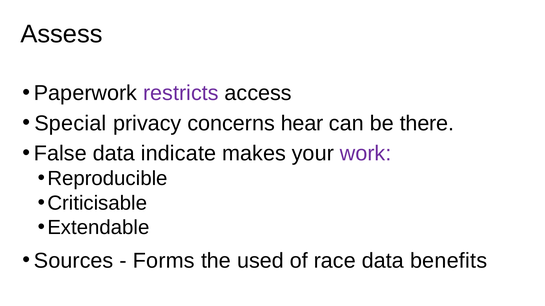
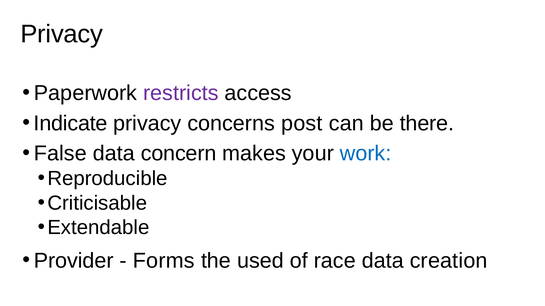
Assess at (62, 34): Assess -> Privacy
Special: Special -> Indicate
hear: hear -> post
indicate: indicate -> concern
work colour: purple -> blue
Sources: Sources -> Provider
benefits: benefits -> creation
